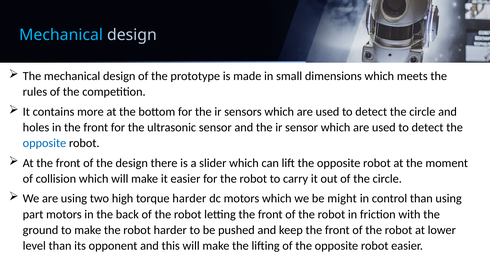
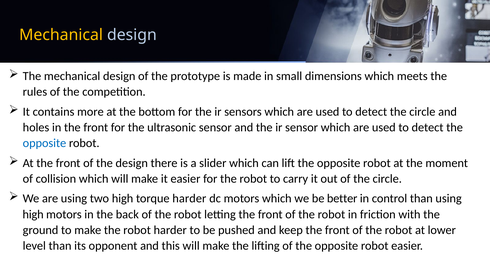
Mechanical at (61, 35) colour: light blue -> yellow
might: might -> better
part at (33, 214): part -> high
